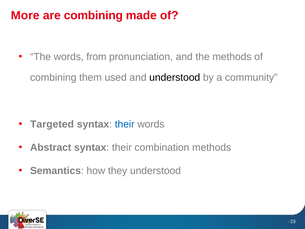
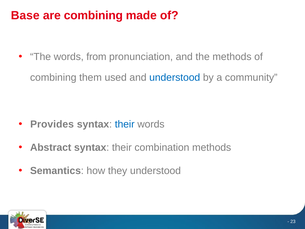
More: More -> Base
understood at (175, 78) colour: black -> blue
Targeted: Targeted -> Provides
